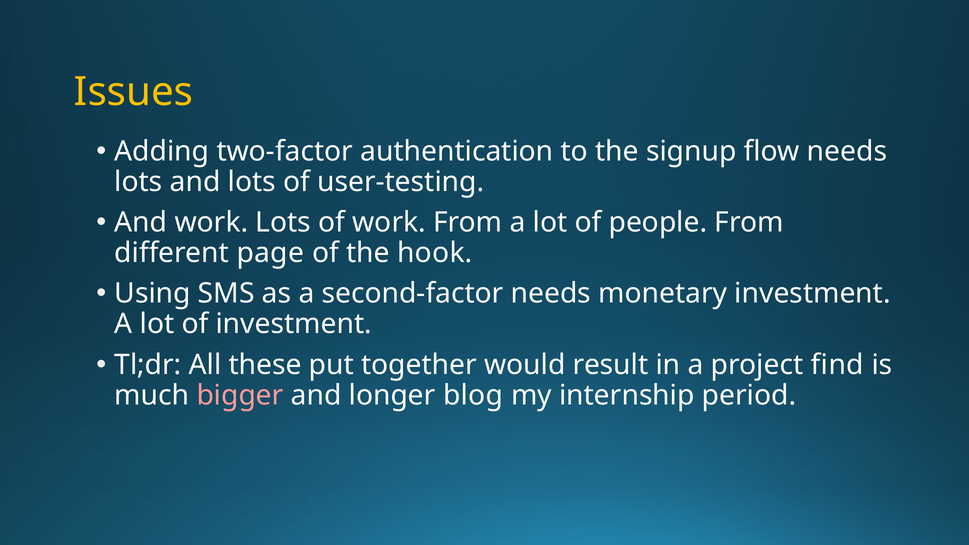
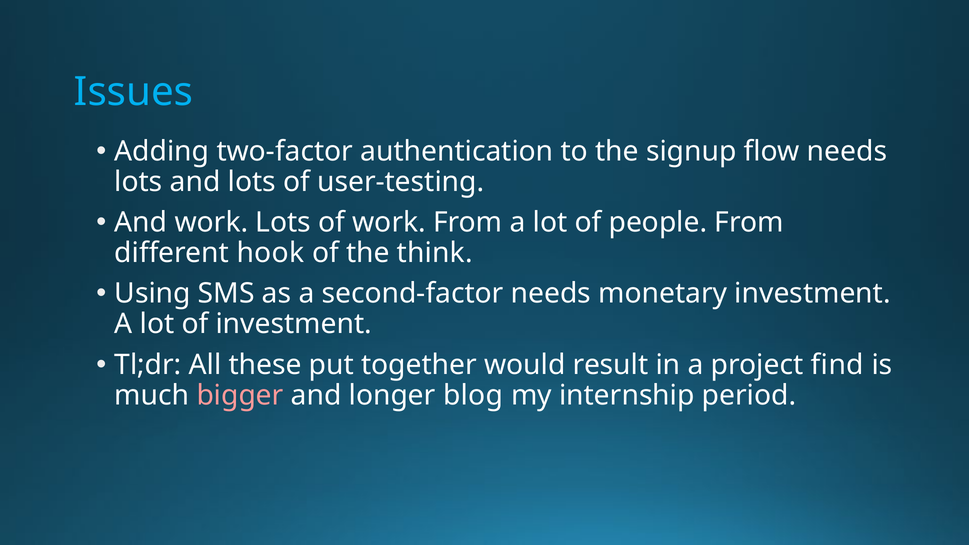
Issues colour: yellow -> light blue
page: page -> hook
hook: hook -> think
